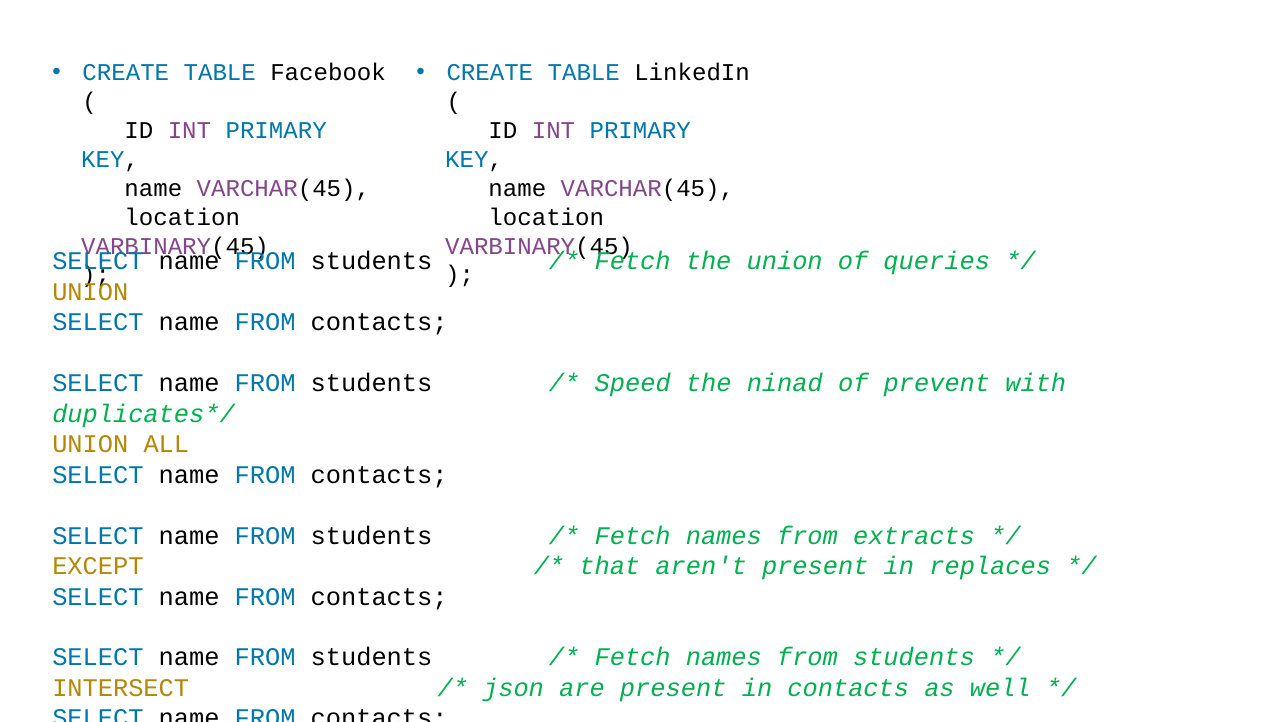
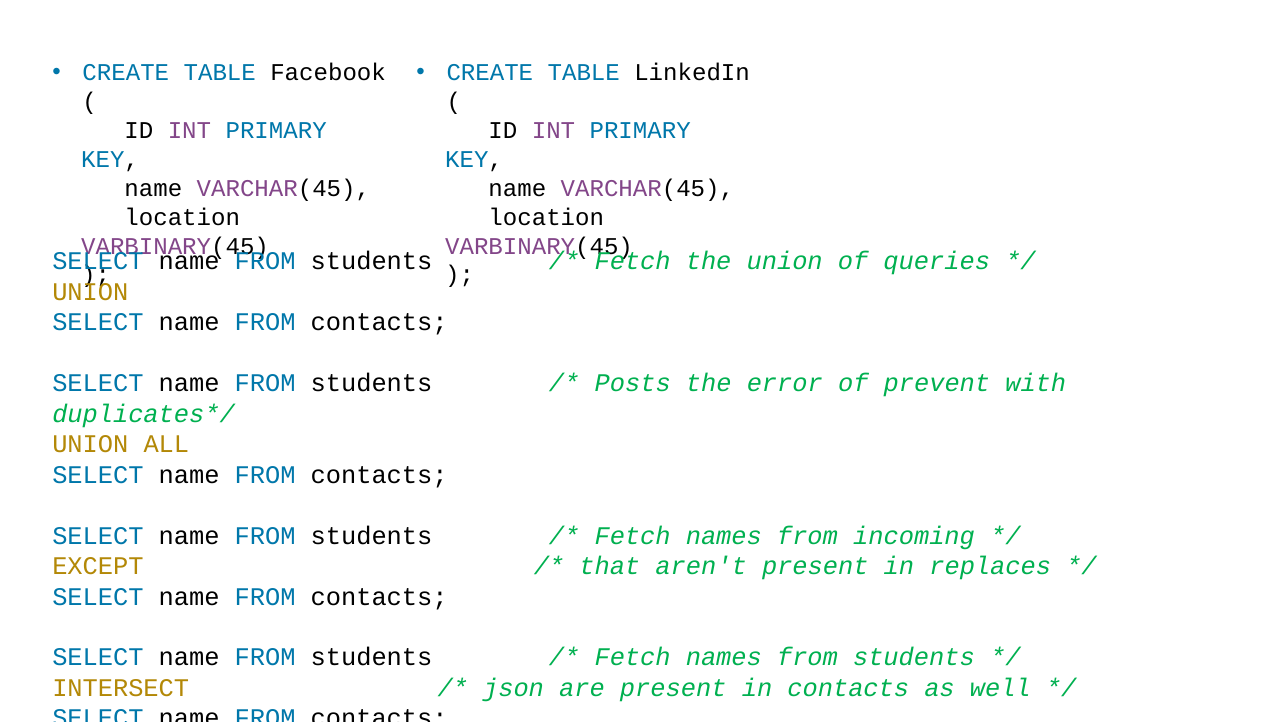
Speed: Speed -> Posts
ninad: ninad -> error
extracts: extracts -> incoming
